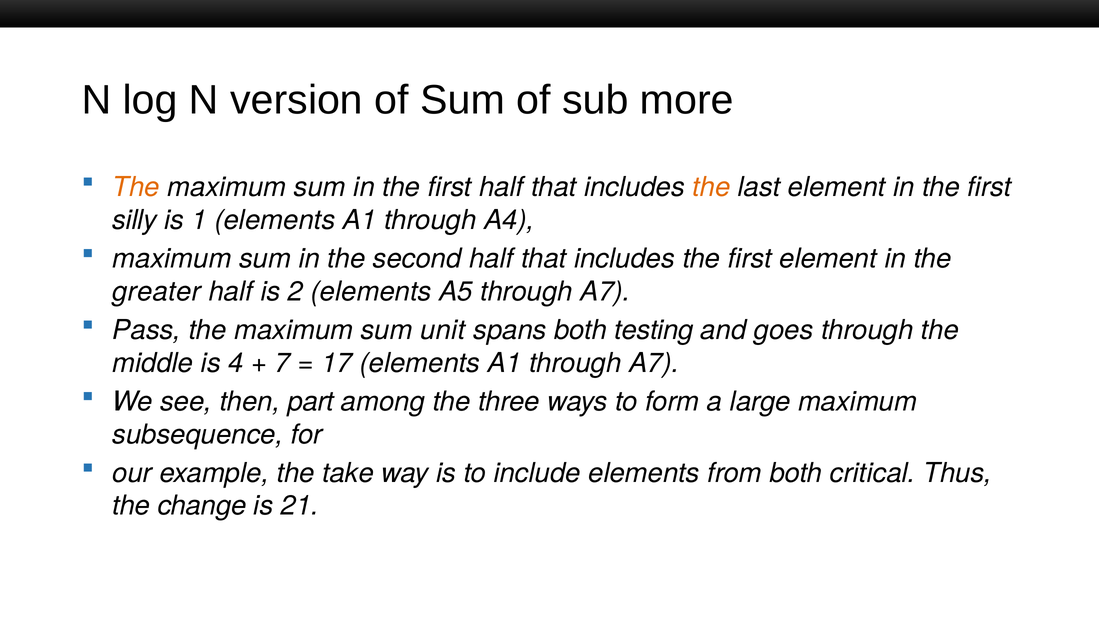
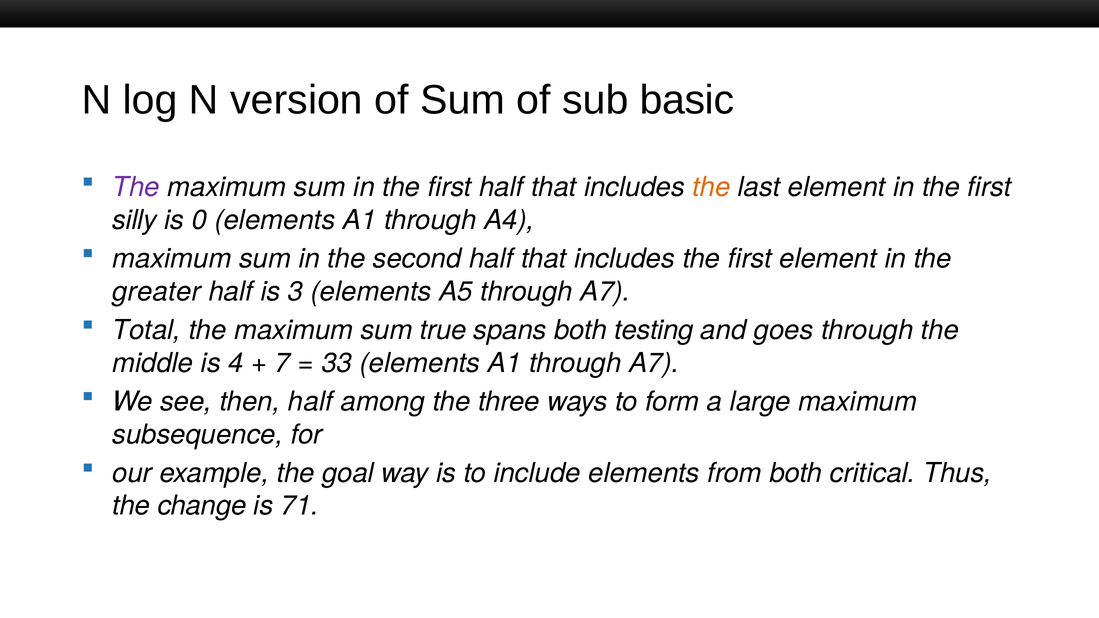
more: more -> basic
The at (136, 187) colour: orange -> purple
1: 1 -> 0
2: 2 -> 3
Pass: Pass -> Total
unit: unit -> true
17: 17 -> 33
then part: part -> half
take: take -> goal
21: 21 -> 71
